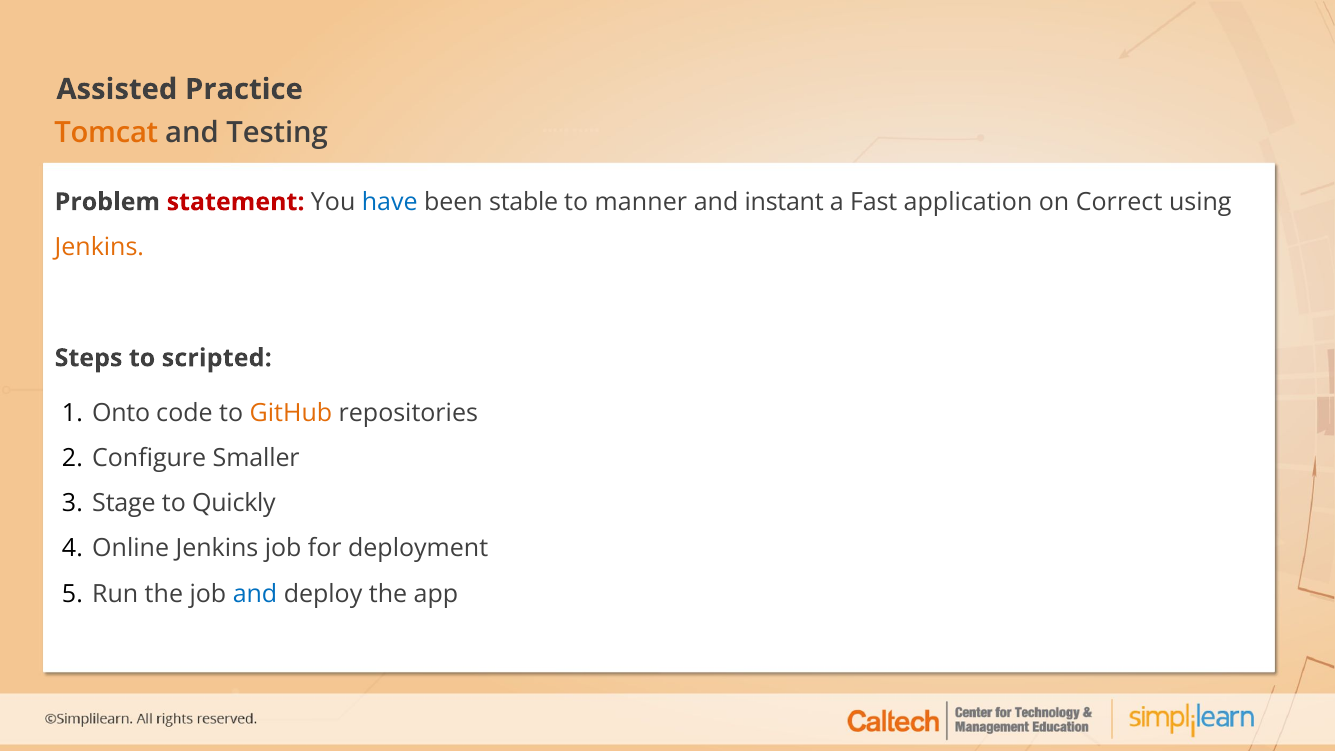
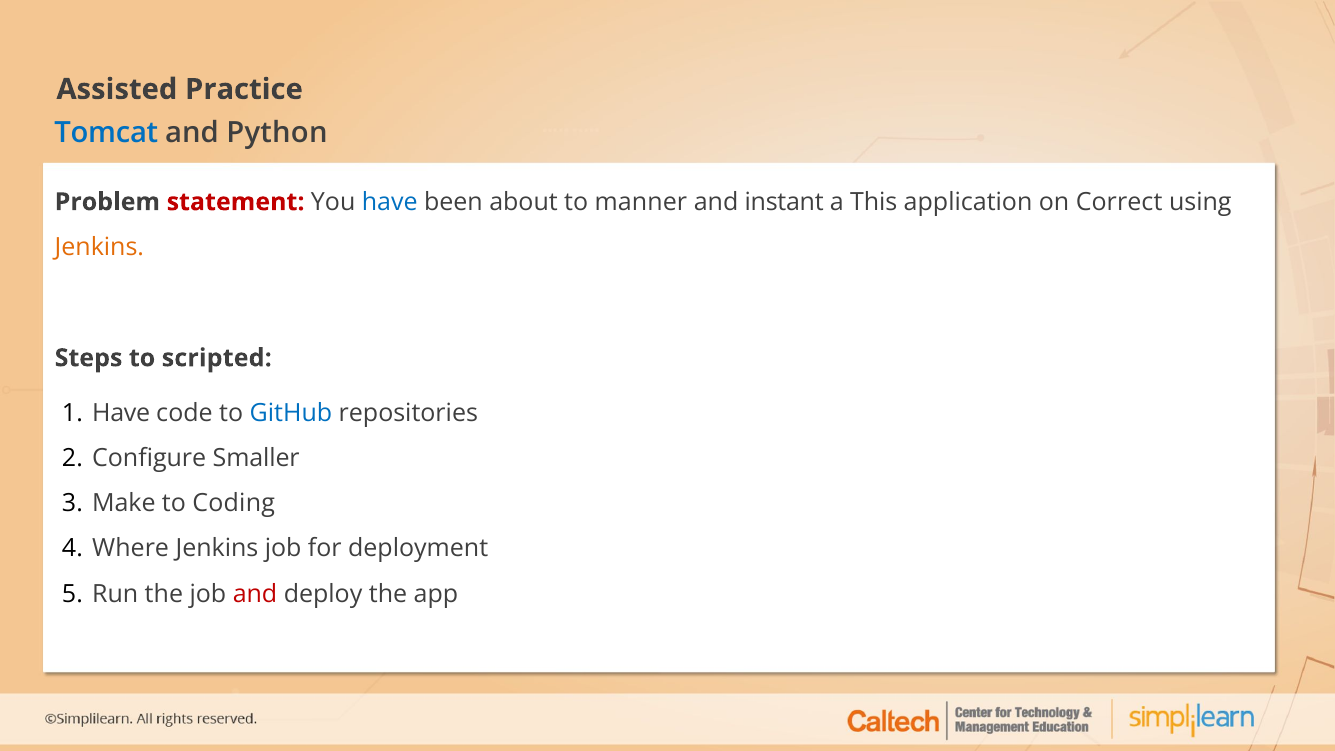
Tomcat colour: orange -> blue
Testing: Testing -> Python
stable: stable -> about
Fast: Fast -> This
Onto at (121, 413): Onto -> Have
GitHub colour: orange -> blue
Stage: Stage -> Make
Quickly: Quickly -> Coding
Online: Online -> Where
and at (255, 594) colour: blue -> red
